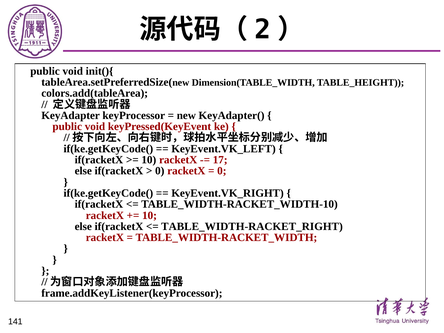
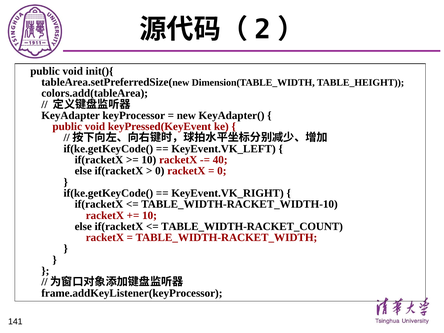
17: 17 -> 40
TABLE_WIDTH-RACKET_RIGHT: TABLE_WIDTH-RACKET_RIGHT -> TABLE_WIDTH-RACKET_COUNT
